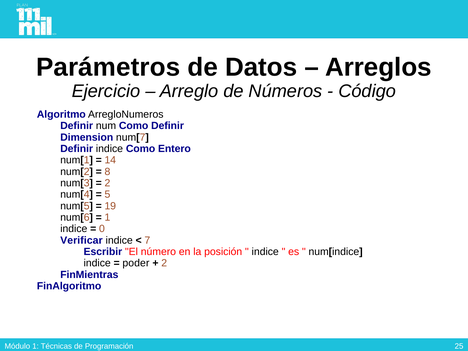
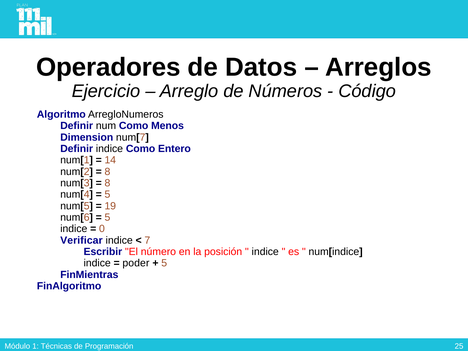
Parámetros: Parámetros -> Operadores
Como Definir: Definir -> Menos
2 at (107, 183): 2 -> 8
1 at (107, 217): 1 -> 5
2 at (164, 263): 2 -> 5
